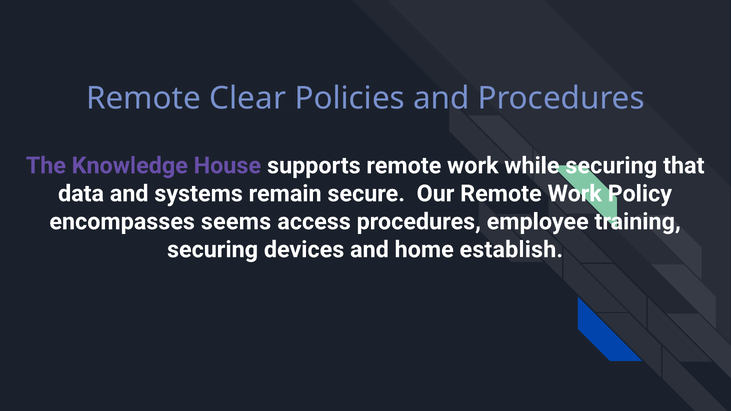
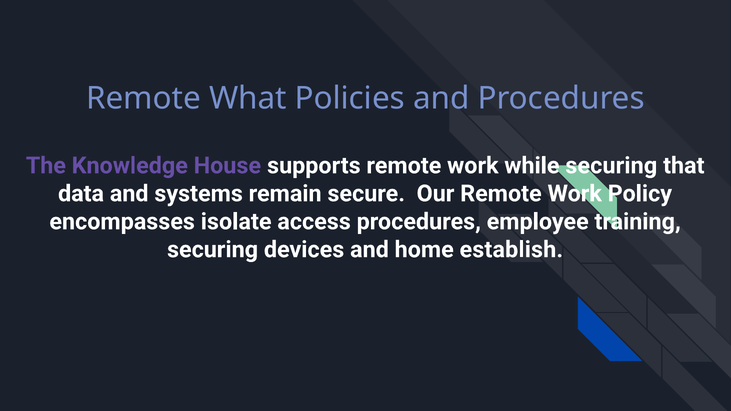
Clear: Clear -> What
seems: seems -> isolate
